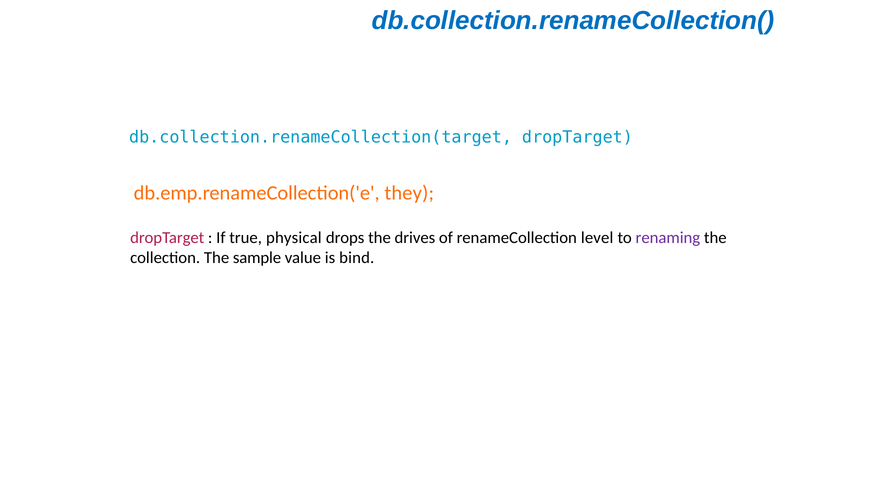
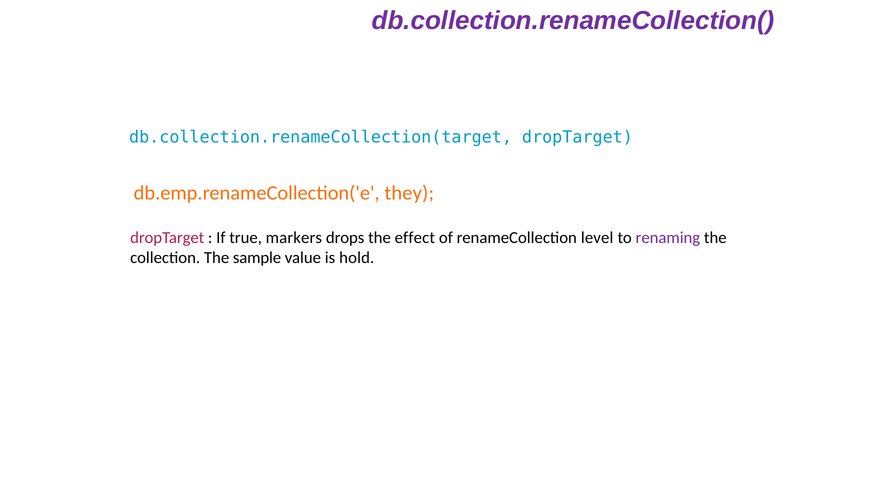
db.collection.renameCollection( colour: blue -> purple
physical: physical -> markers
drives: drives -> effect
bind: bind -> hold
